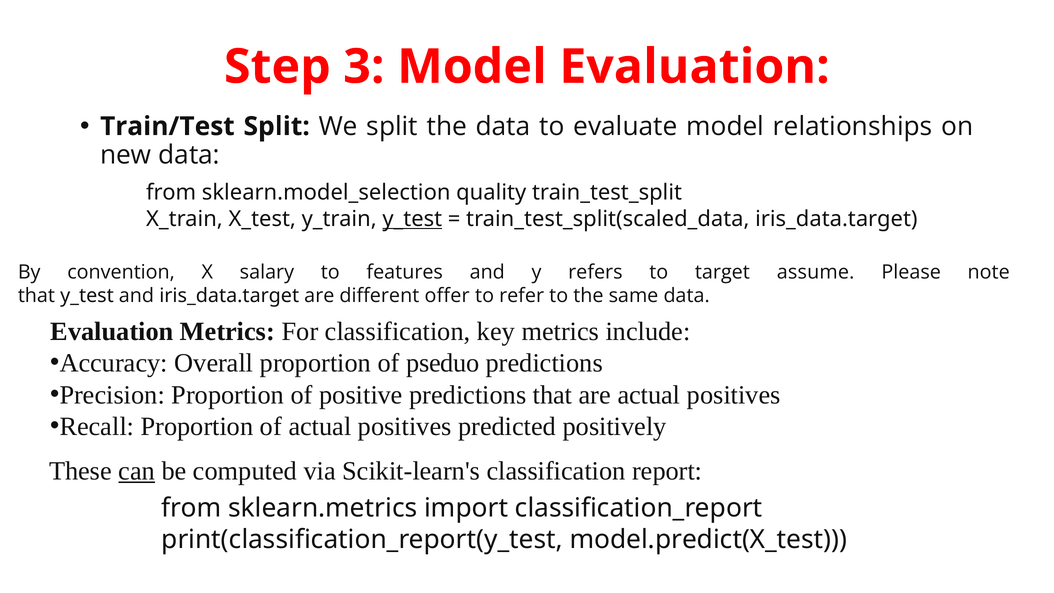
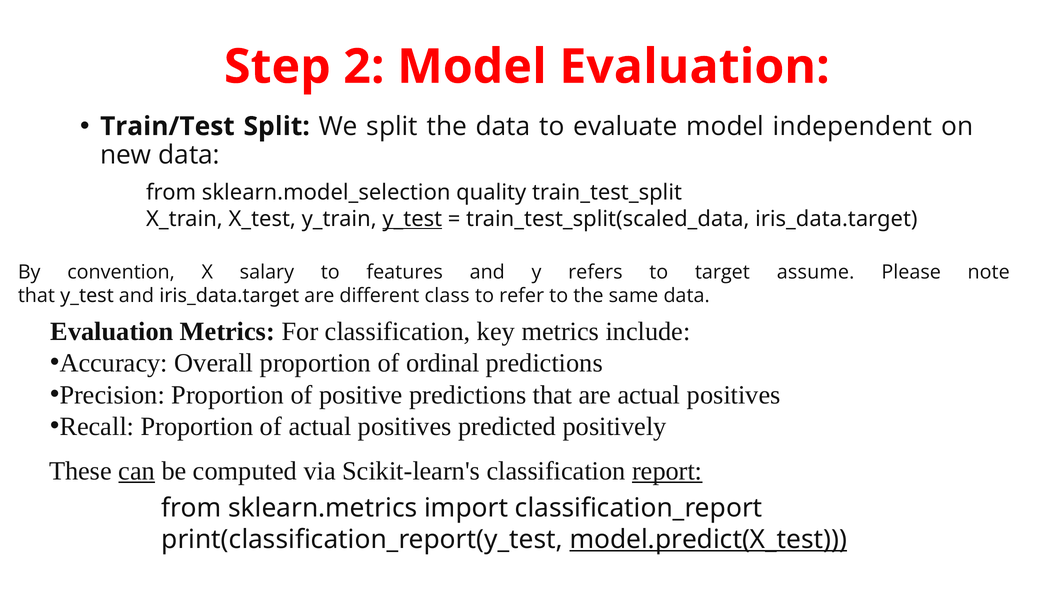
3: 3 -> 2
relationships: relationships -> independent
offer: offer -> class
pseduo: pseduo -> ordinal
report underline: none -> present
model.predict(X_test underline: none -> present
